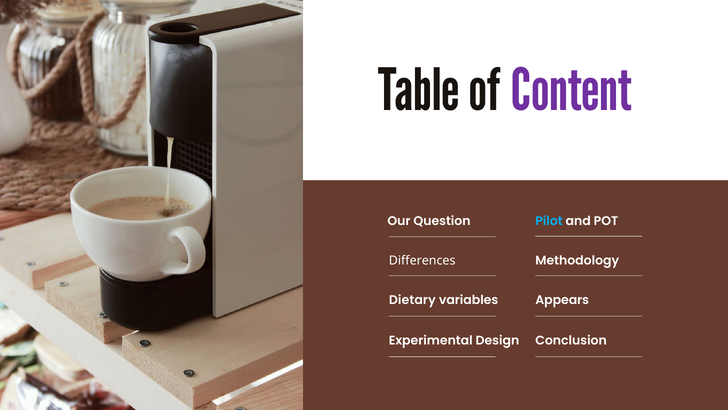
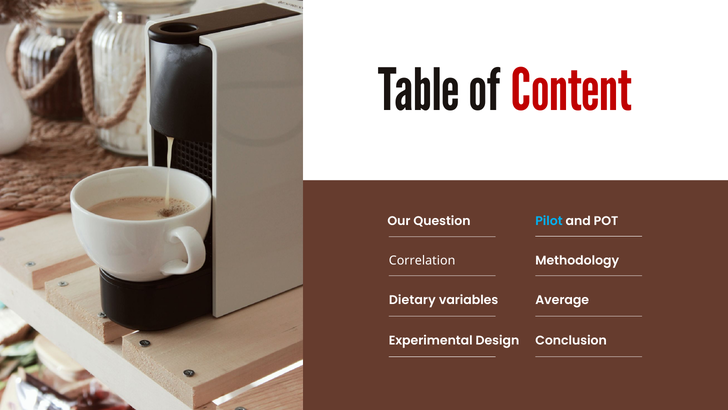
Content colour: purple -> red
Differences: Differences -> Correlation
Appears: Appears -> Average
